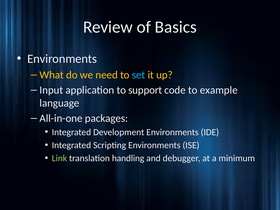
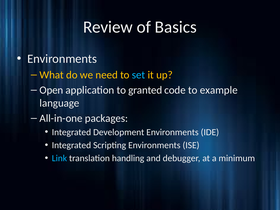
Input: Input -> Open
support: support -> granted
Link colour: light green -> light blue
